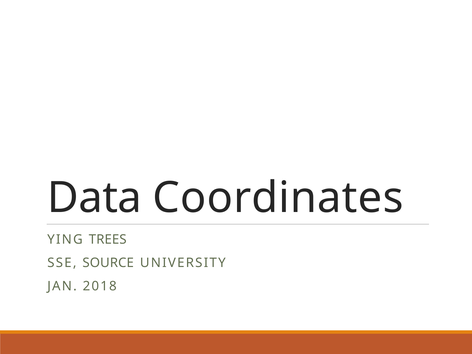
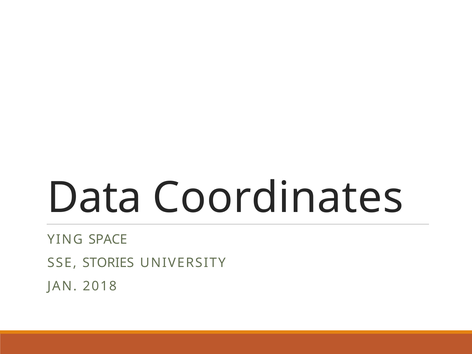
TREES: TREES -> SPACE
SOURCE: SOURCE -> STORIES
